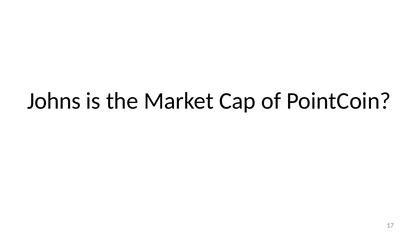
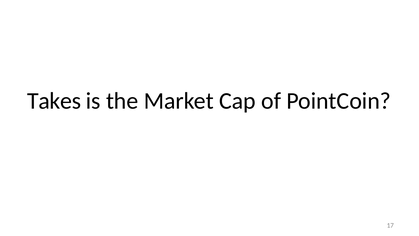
Johns: Johns -> Takes
